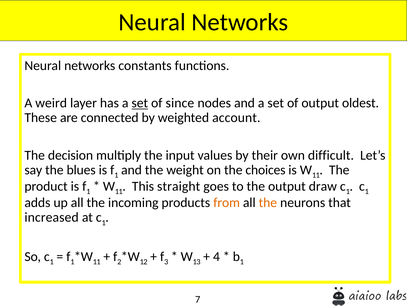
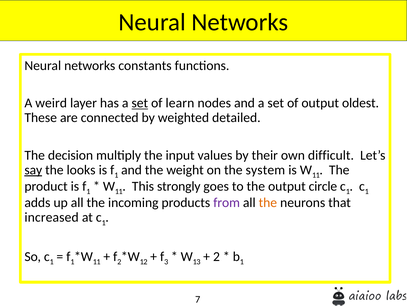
since: since -> learn
account: account -> detailed
say underline: none -> present
blues: blues -> looks
choices: choices -> system
straight: straight -> strongly
draw: draw -> circle
from colour: orange -> purple
4 at (216, 256): 4 -> 2
